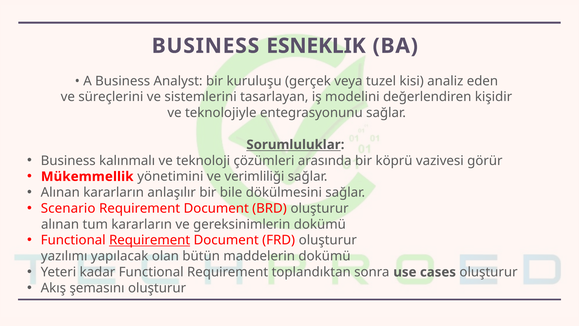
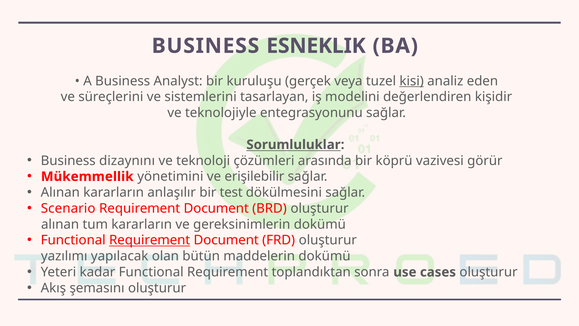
kisi underline: none -> present
kalınmalı: kalınmalı -> dizaynını
verimliliği: verimliliği -> erişilebilir
bile: bile -> test
